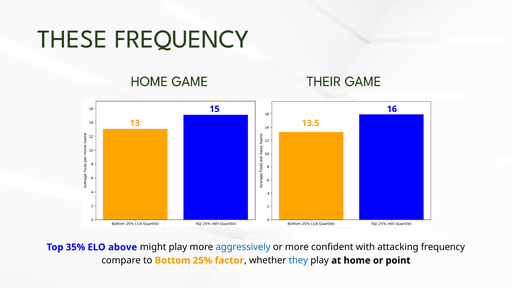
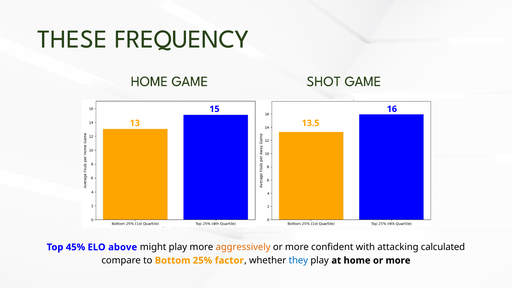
THEIR: THEIR -> SHOT
35%: 35% -> 45%
aggressively colour: blue -> orange
attacking frequency: frequency -> calculated
home or point: point -> more
